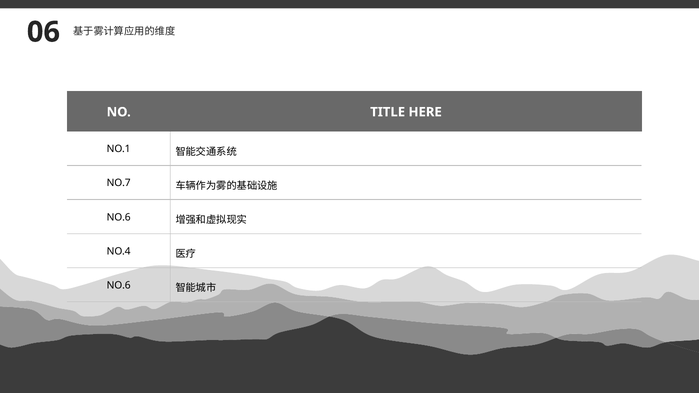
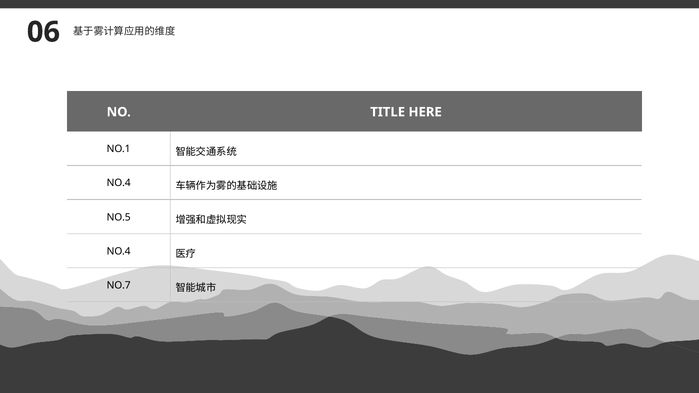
NO.7 at (119, 183): NO.7 -> NO.4
NO.6 at (119, 217): NO.6 -> NO.5
NO.6 at (119, 285): NO.6 -> NO.7
